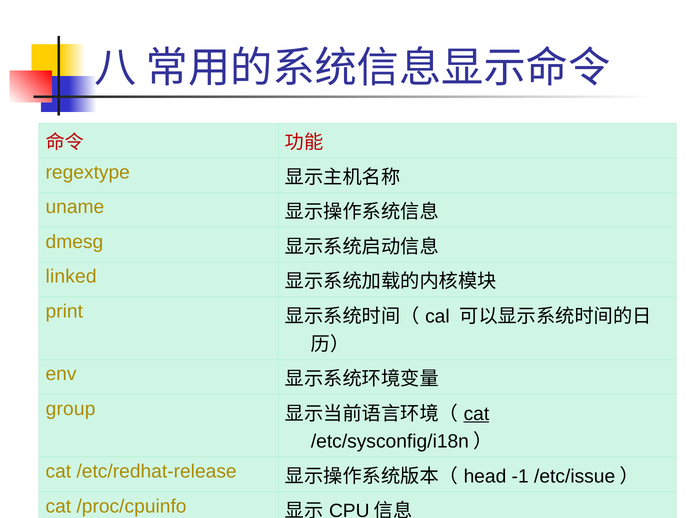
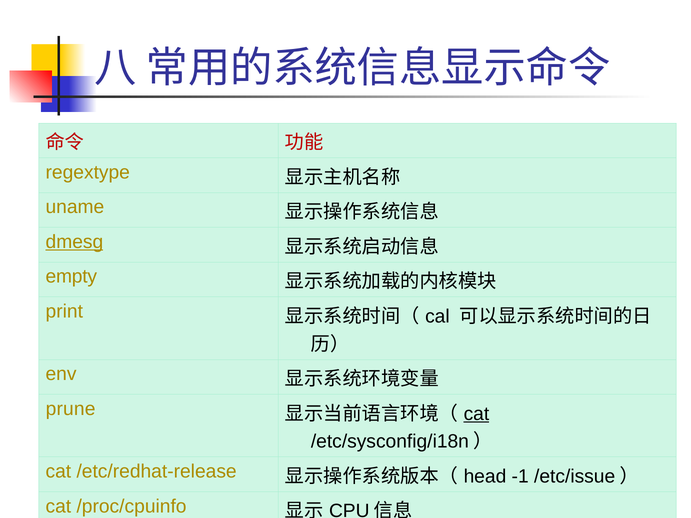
dmesg underline: none -> present
linked: linked -> empty
group: group -> prune
